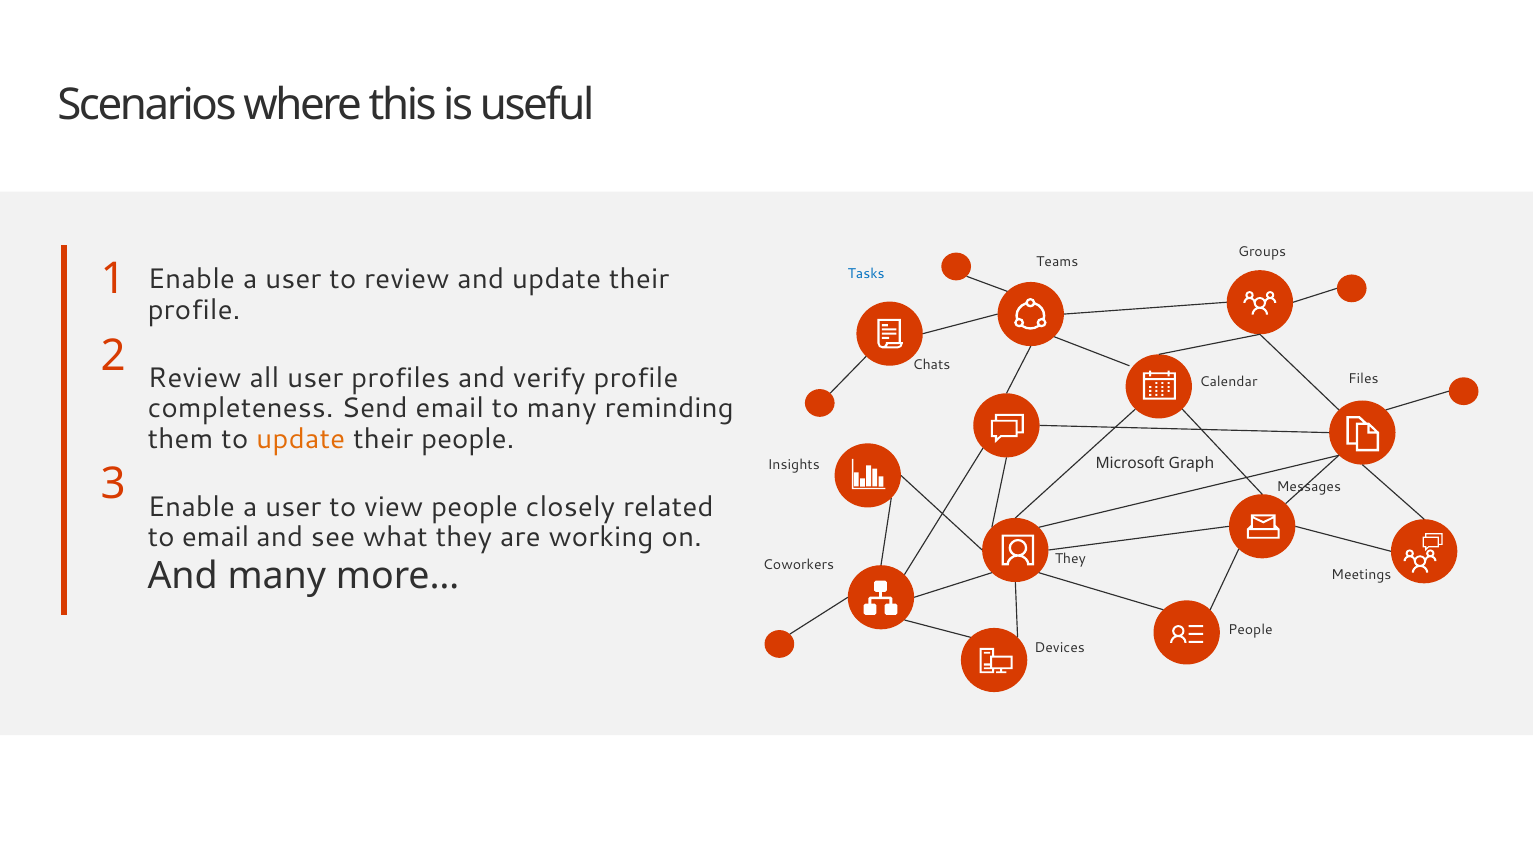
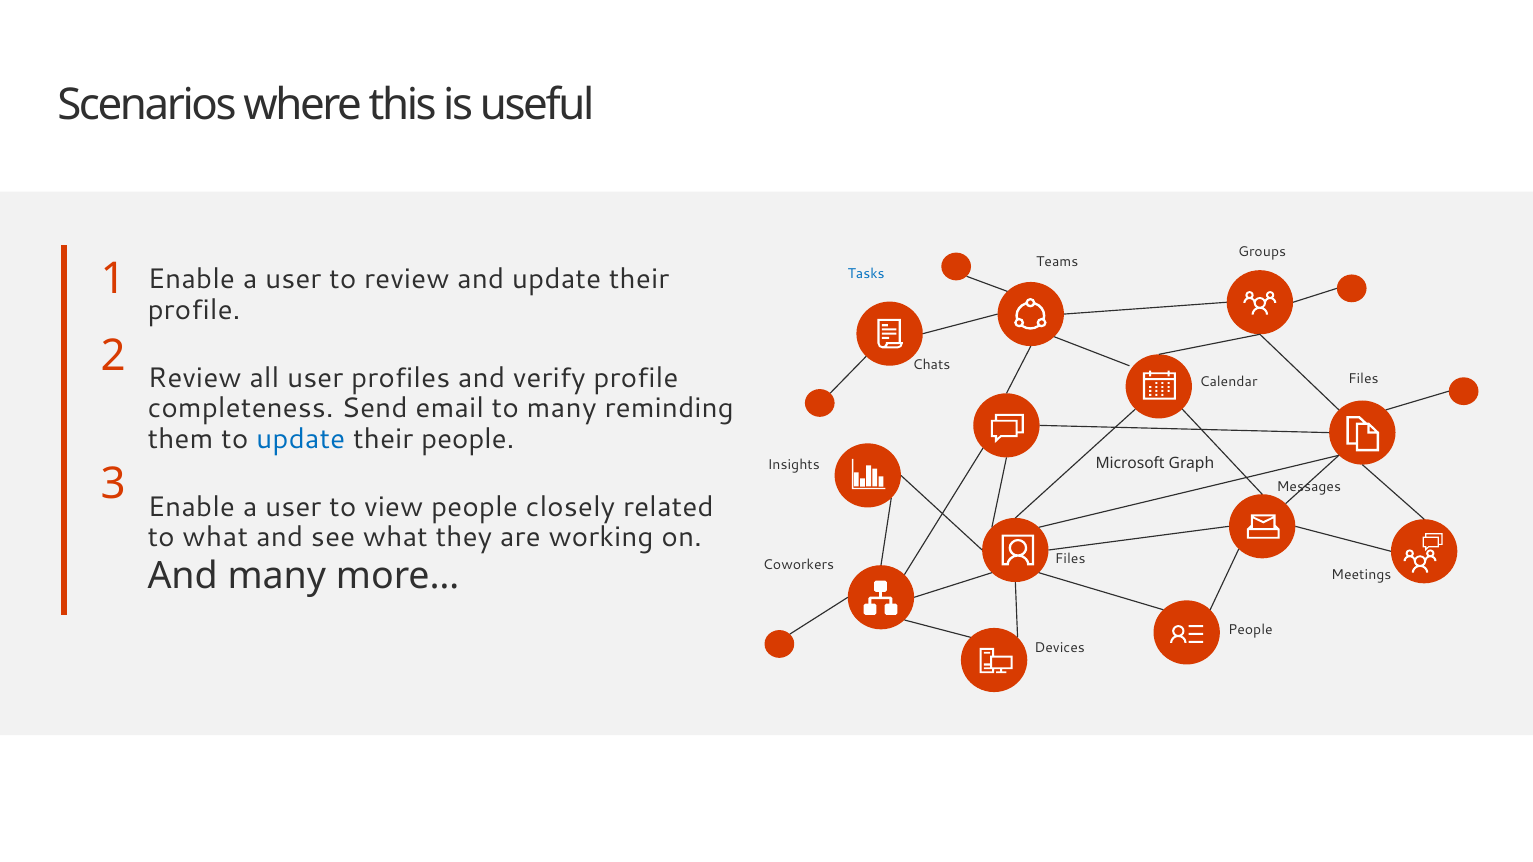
update at (301, 439) colour: orange -> blue
to email: email -> what
They at (1070, 559): They -> Files
